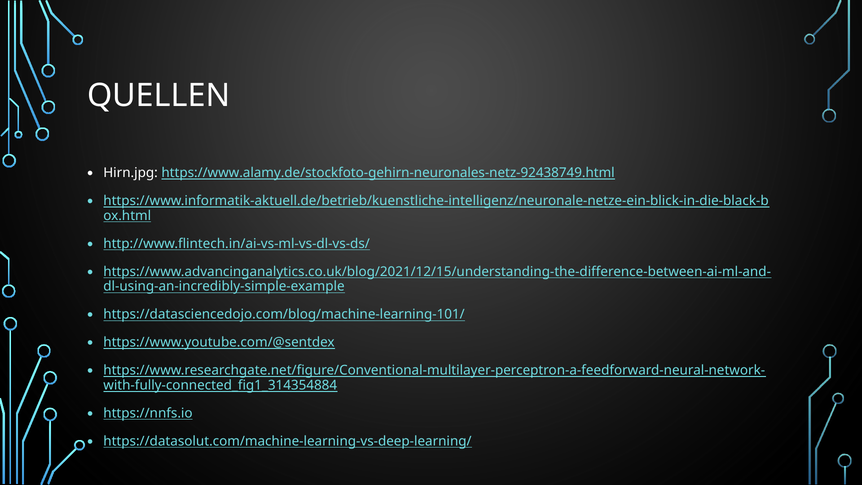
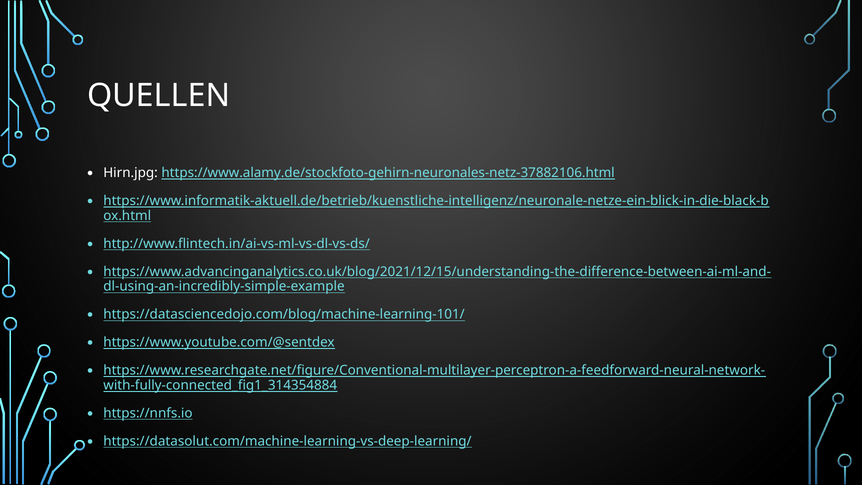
https://www.alamy.de/stockfoto-gehirn-neuronales-netz-92438749.html: https://www.alamy.de/stockfoto-gehirn-neuronales-netz-92438749.html -> https://www.alamy.de/stockfoto-gehirn-neuronales-netz-37882106.html
